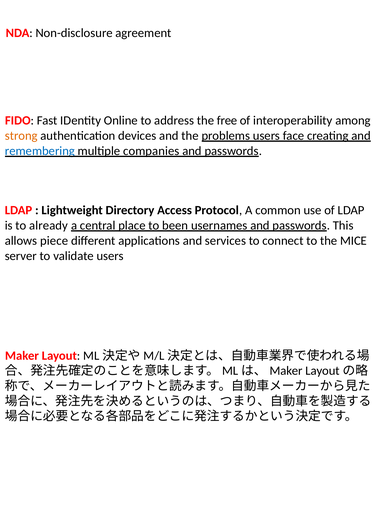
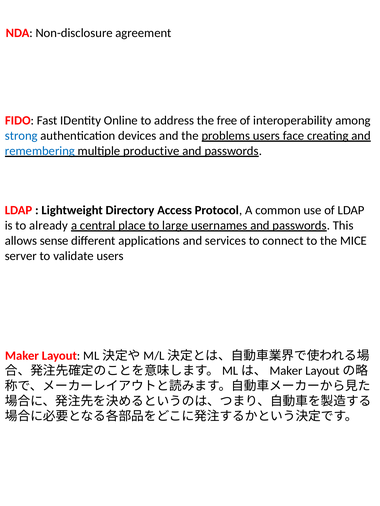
strong colour: orange -> blue
companies: companies -> productive
been: been -> large
piece: piece -> sense
